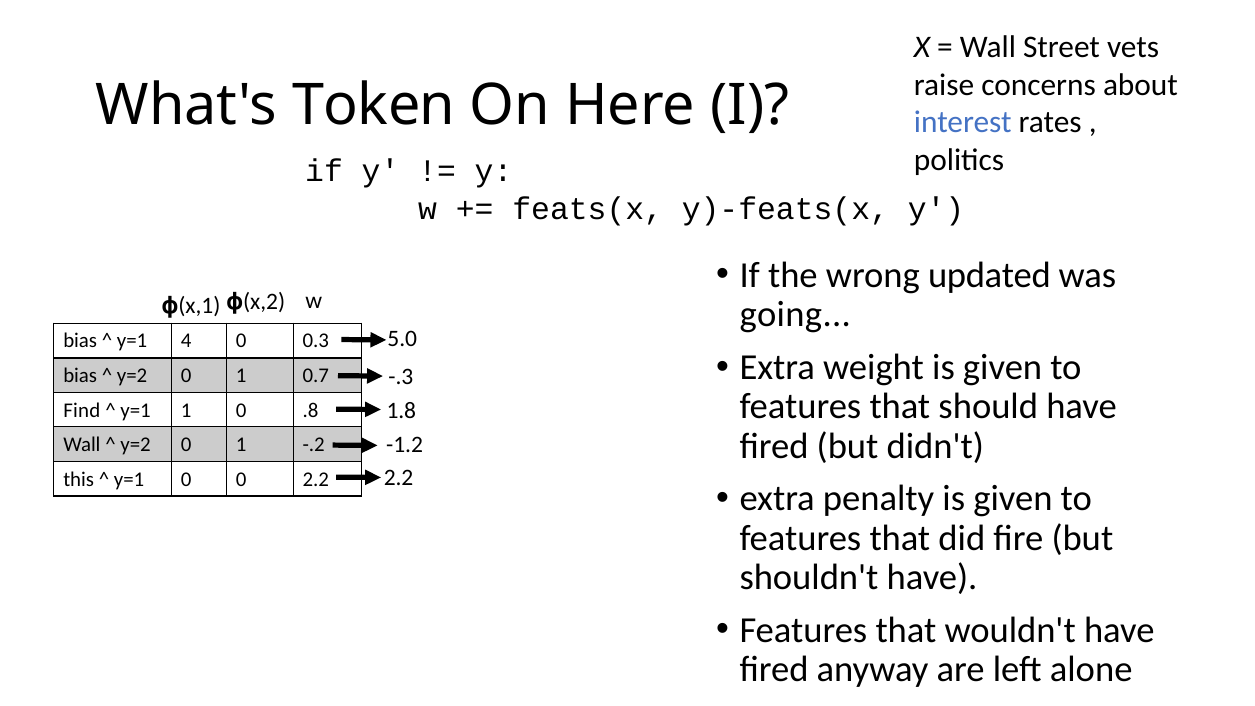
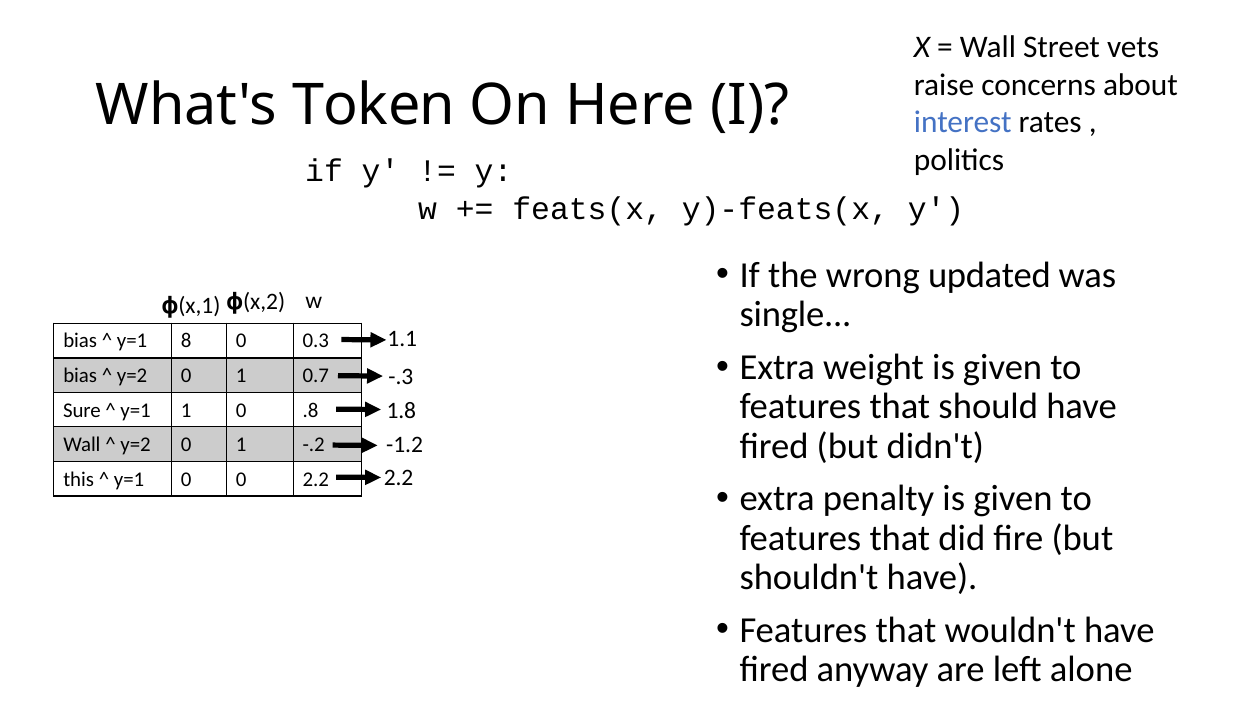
going: going -> single
5.0: 5.0 -> 1.1
4: 4 -> 8
Find: Find -> Sure
